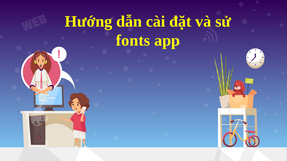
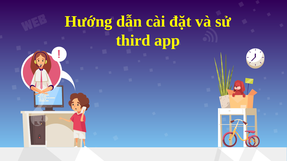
fonts: fonts -> third
